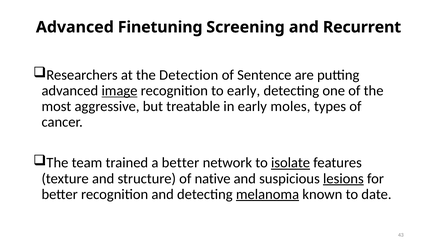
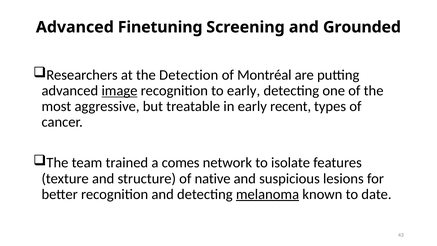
Recurrent: Recurrent -> Grounded
Sentence: Sentence -> Montréal
moles: moles -> recent
a better: better -> comes
isolate underline: present -> none
lesions underline: present -> none
